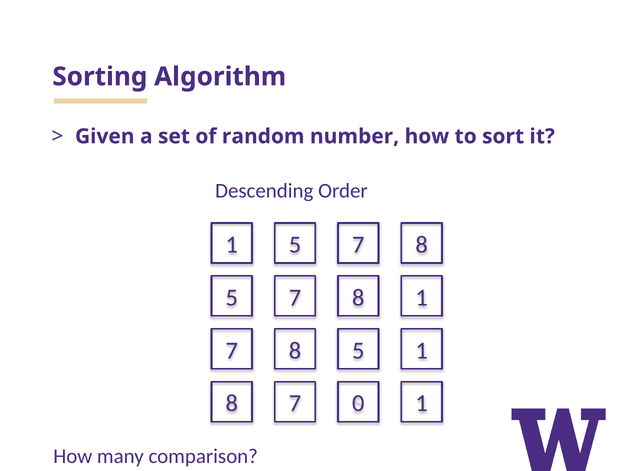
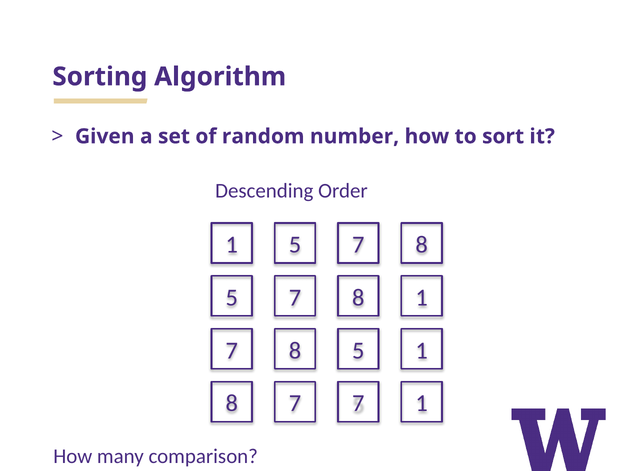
7 0: 0 -> 7
